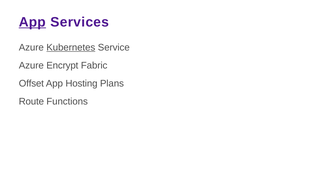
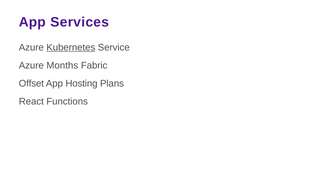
App at (32, 22) underline: present -> none
Encrypt: Encrypt -> Months
Route: Route -> React
